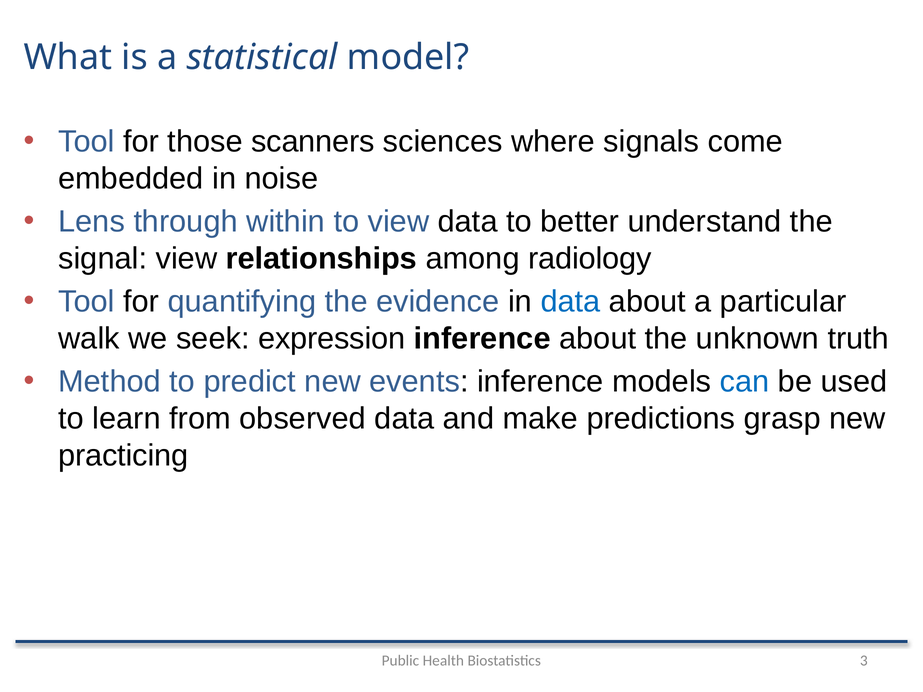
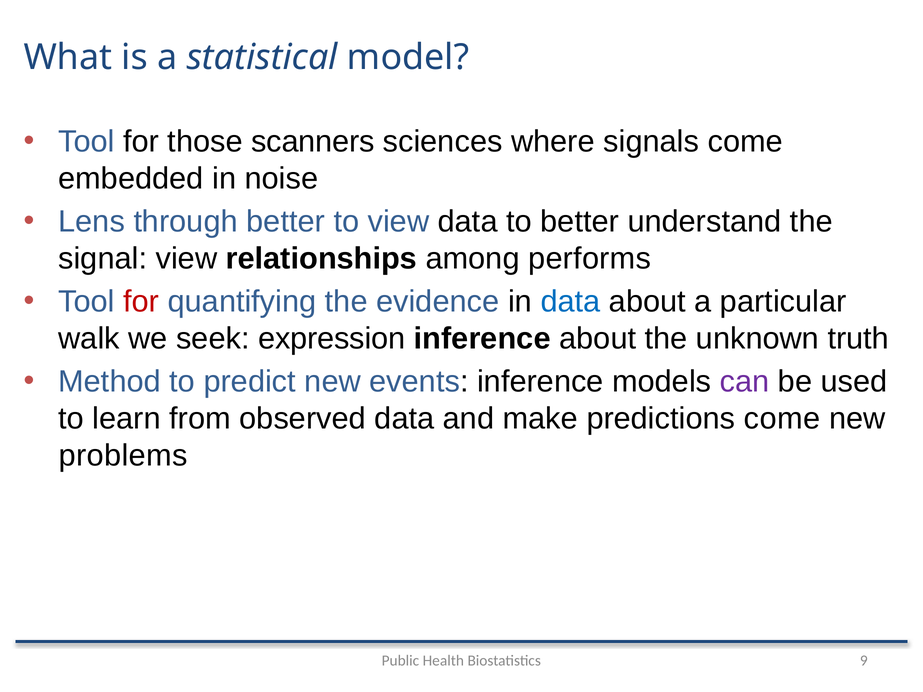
through within: within -> better
radiology: radiology -> performs
for at (141, 302) colour: black -> red
can colour: blue -> purple
predictions grasp: grasp -> come
practicing: practicing -> problems
3: 3 -> 9
